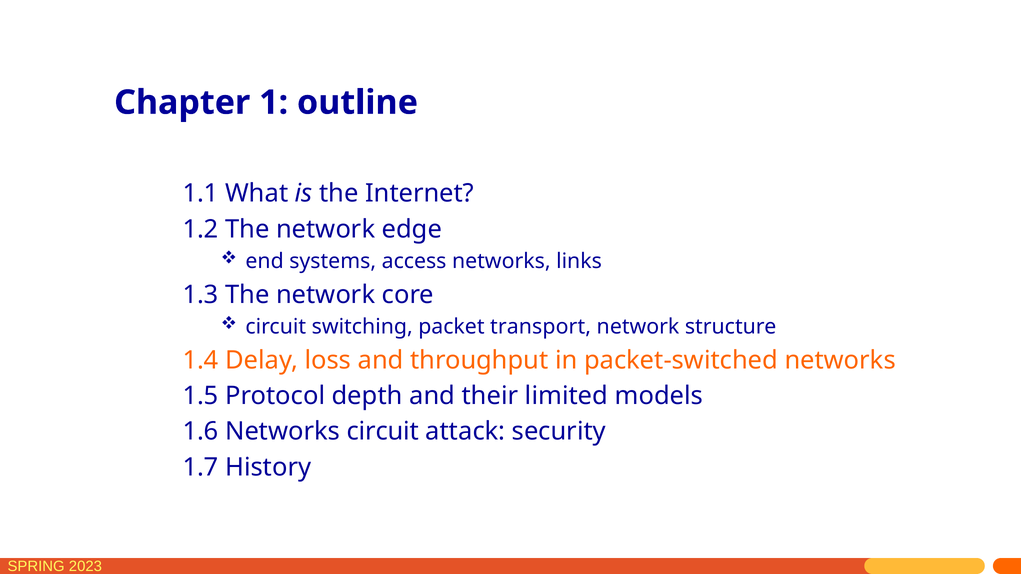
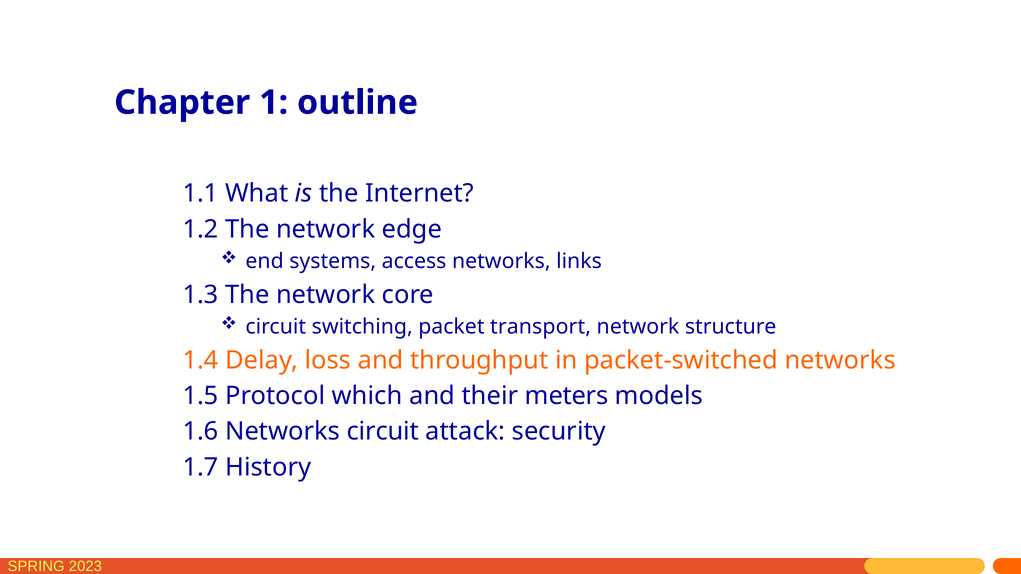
depth: depth -> which
limited: limited -> meters
